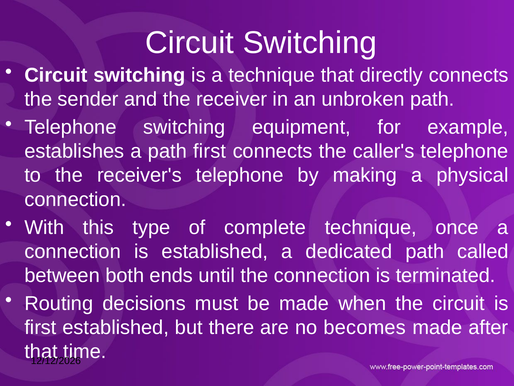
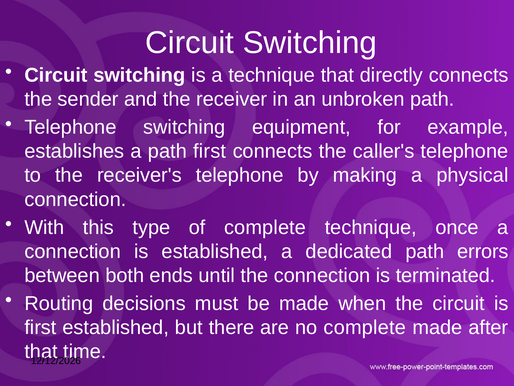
called: called -> errors
no becomes: becomes -> complete
